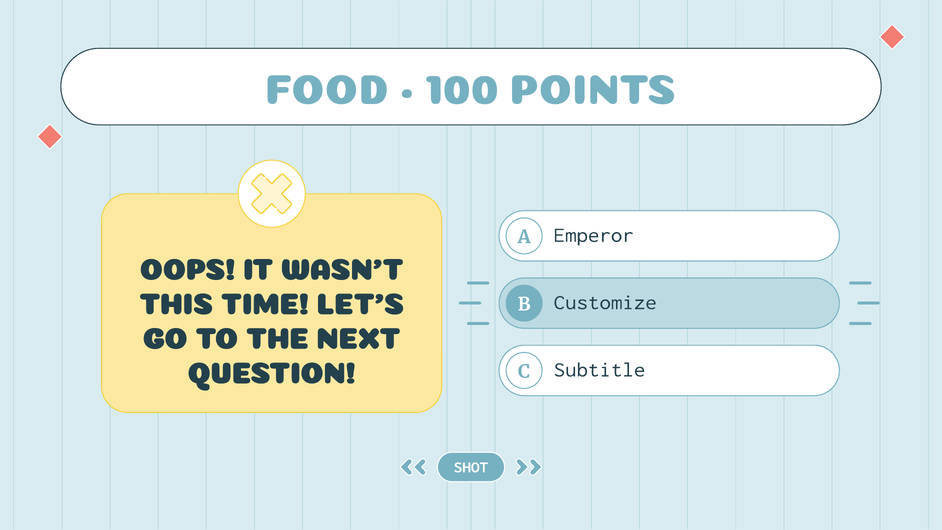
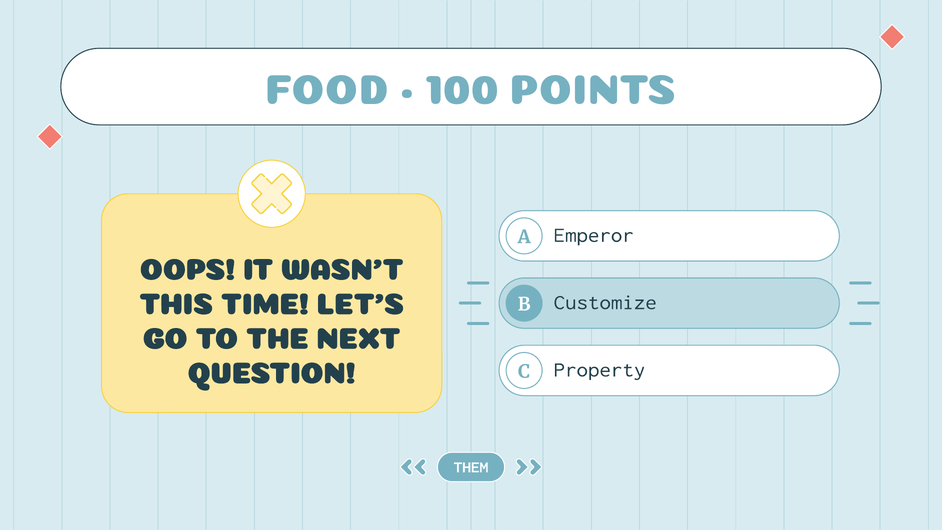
Subtitle: Subtitle -> Property
SHOT: SHOT -> THEM
